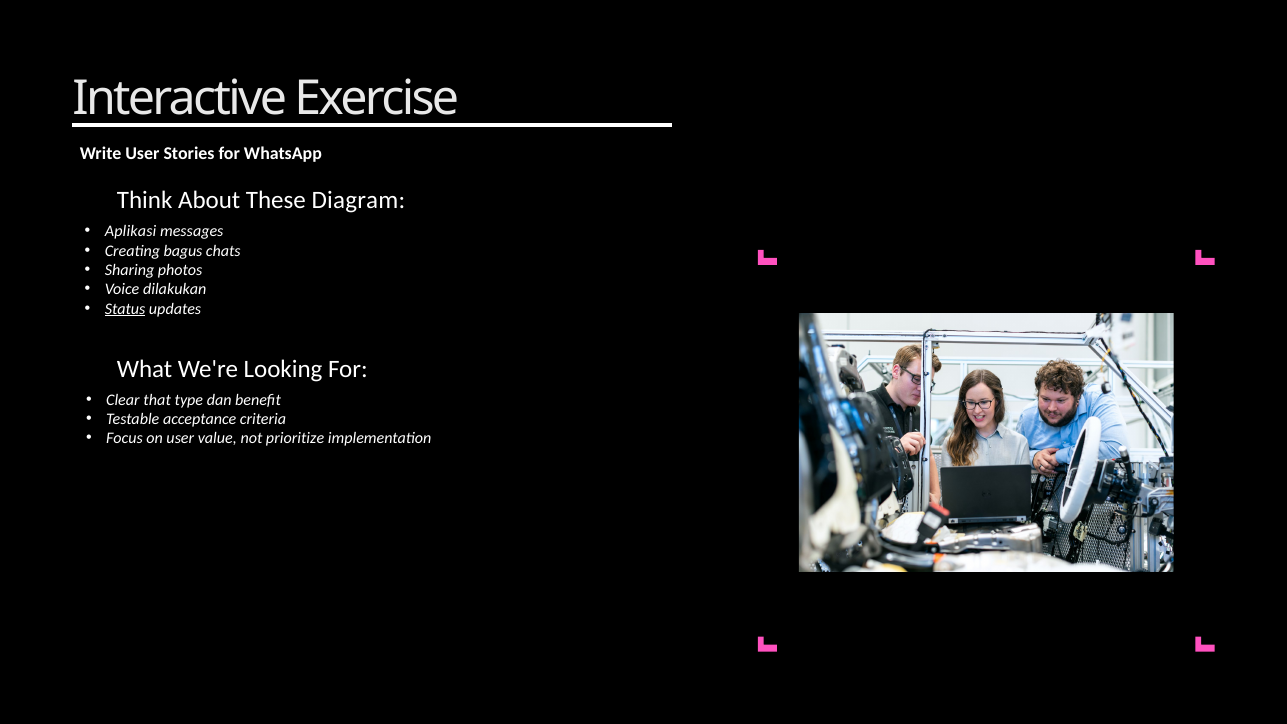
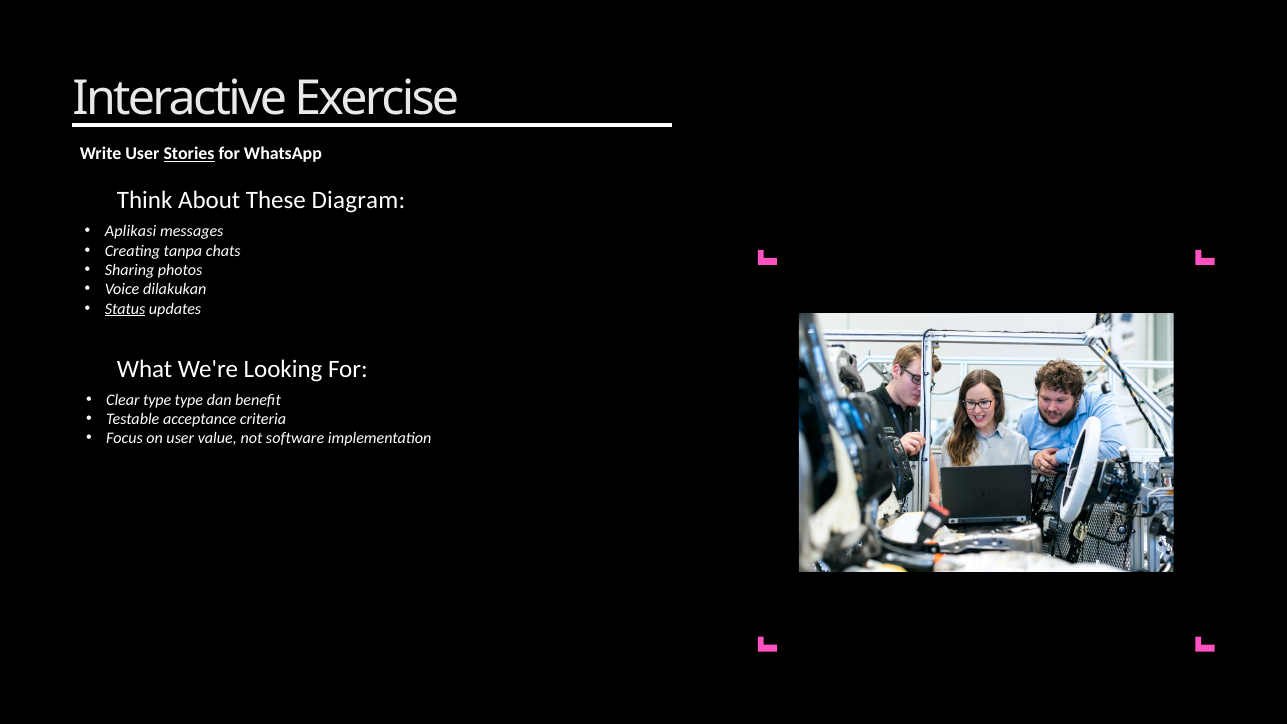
Stories underline: none -> present
bagus: bagus -> tanpa
Clear that: that -> type
prioritize: prioritize -> software
